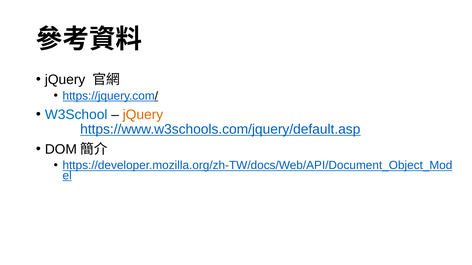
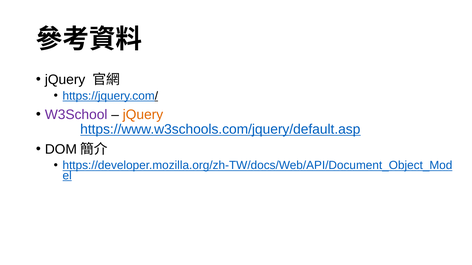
W3School colour: blue -> purple
